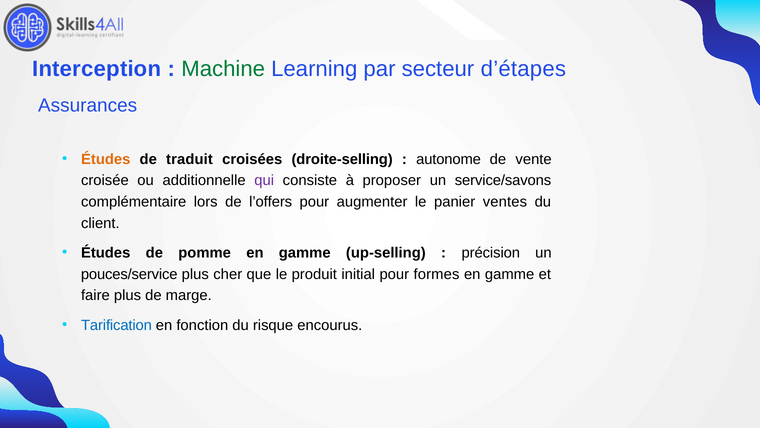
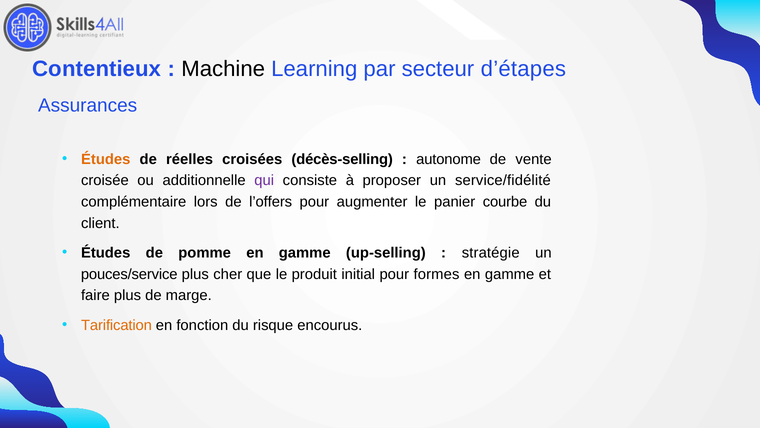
Interception: Interception -> Contentieux
Machine colour: green -> black
traduit: traduit -> réelles
droite-selling: droite-selling -> décès-selling
service/savons: service/savons -> service/fidélité
ventes: ventes -> courbe
précision: précision -> stratégie
Tarification colour: blue -> orange
